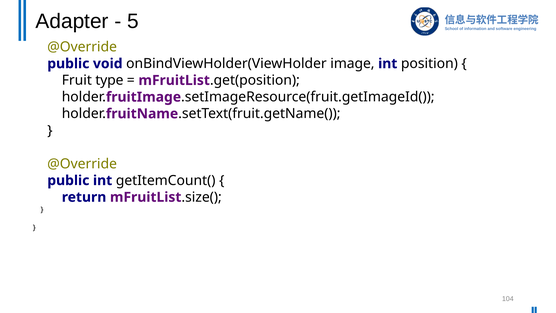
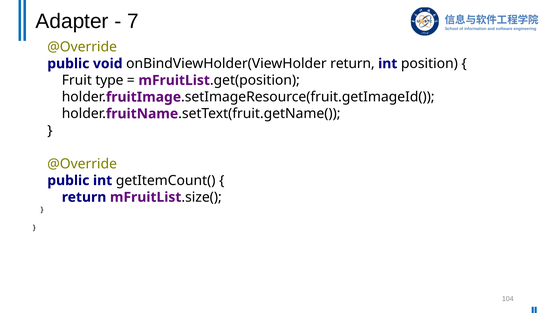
5: 5 -> 7
onBindViewHolder(ViewHolder image: image -> return
